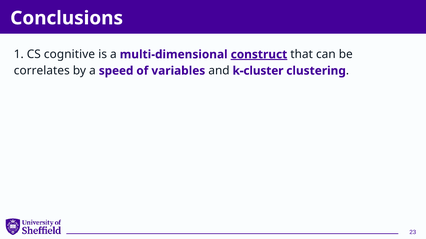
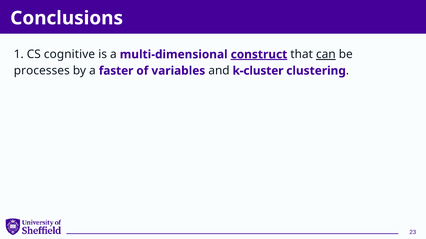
can underline: none -> present
correlates: correlates -> processes
speed: speed -> faster
